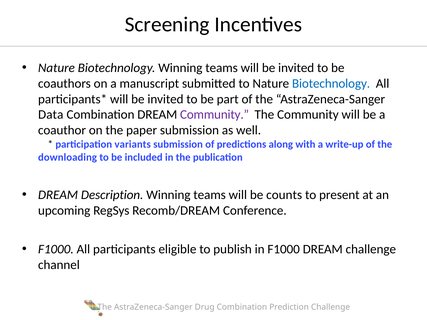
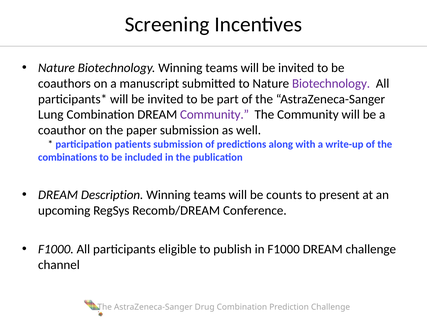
Biotechnology at (331, 83) colour: blue -> purple
Data: Data -> Lung
variants: variants -> patients
downloading: downloading -> combinations
